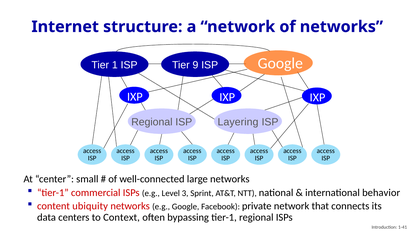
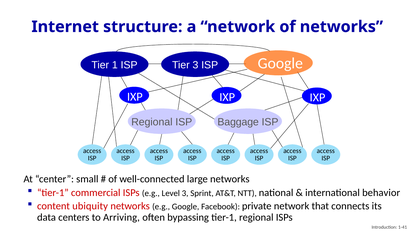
Tier 9: 9 -> 3
Layering: Layering -> Baggage
Context: Context -> Arriving
